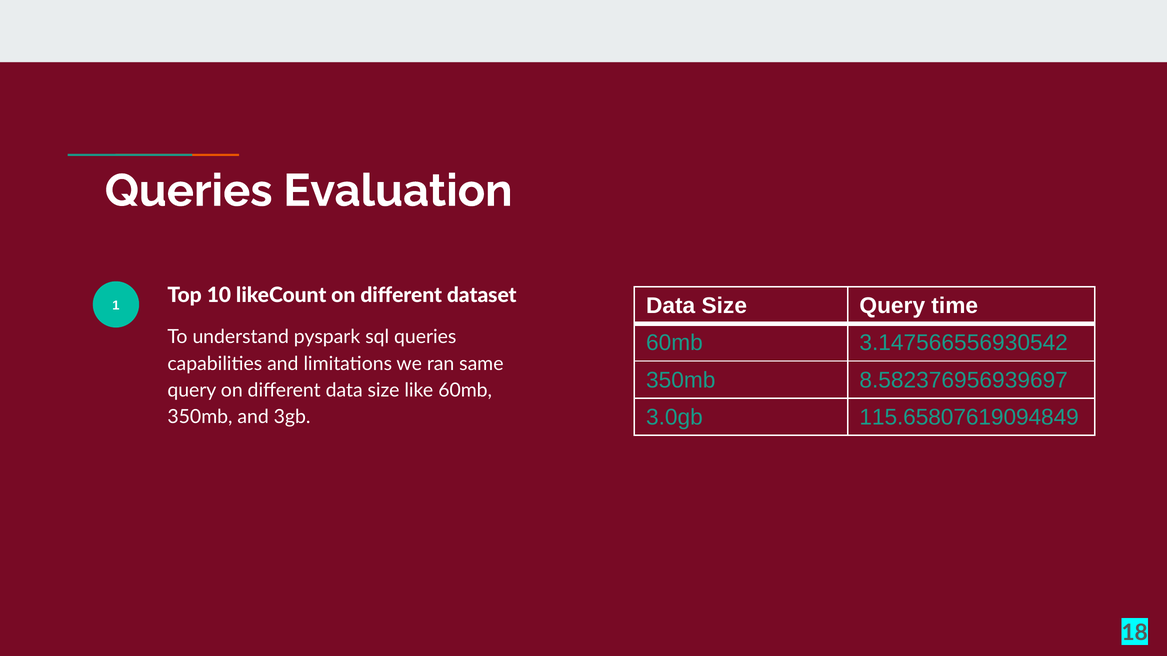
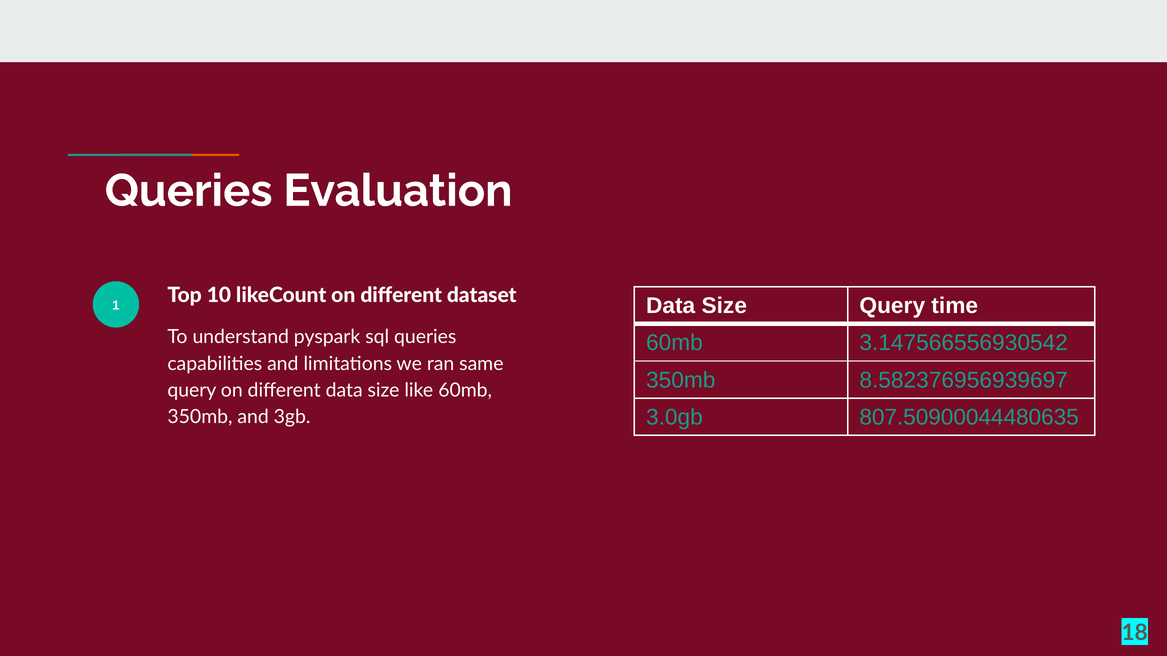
115.65807619094849: 115.65807619094849 -> 807.50900044480635
